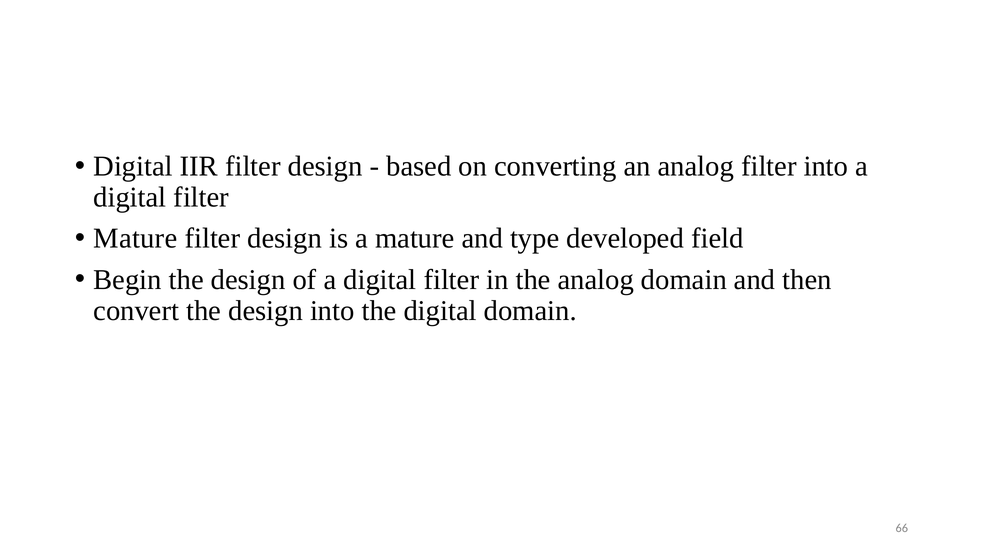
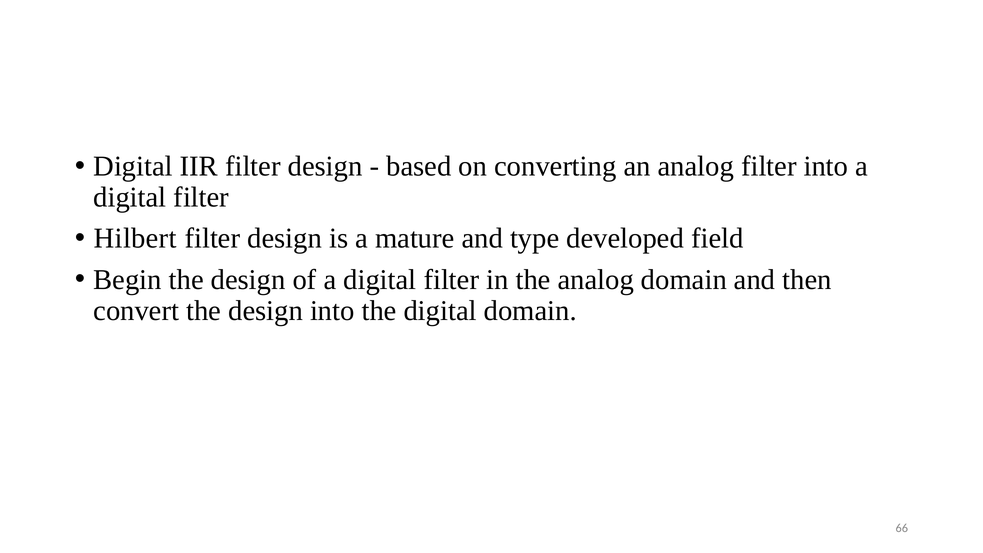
Mature at (135, 238): Mature -> Hilbert
